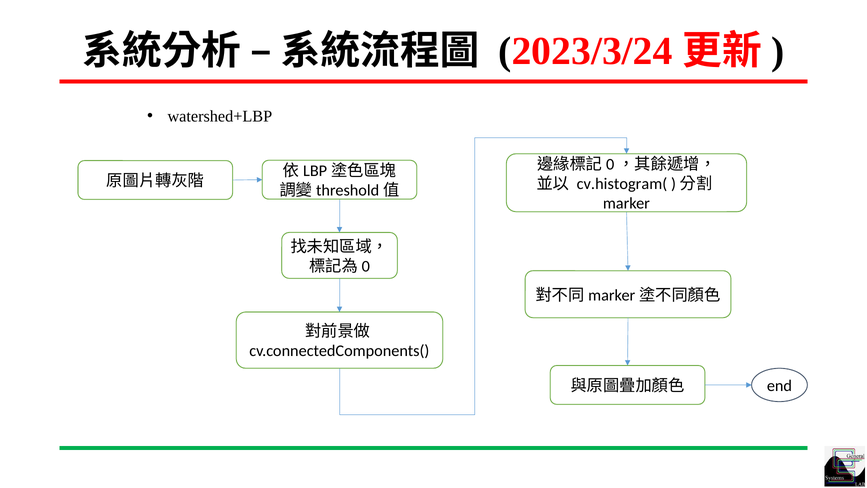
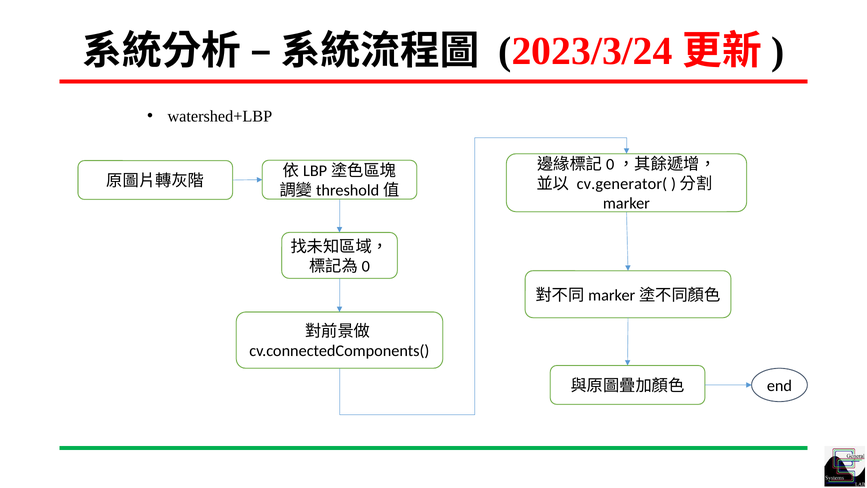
cv.histogram(: cv.histogram( -> cv.generator(
